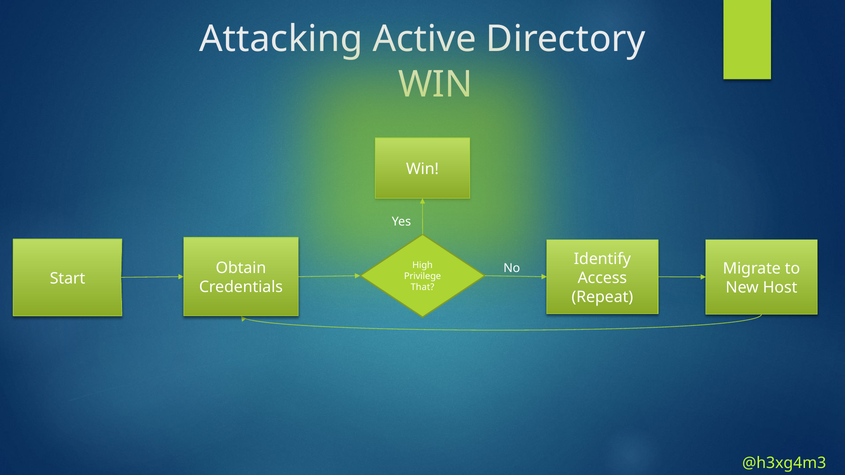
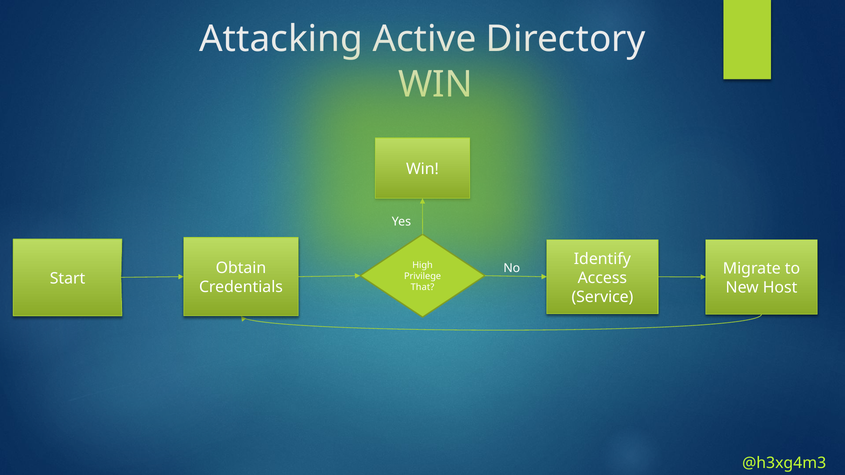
Repeat: Repeat -> Service
